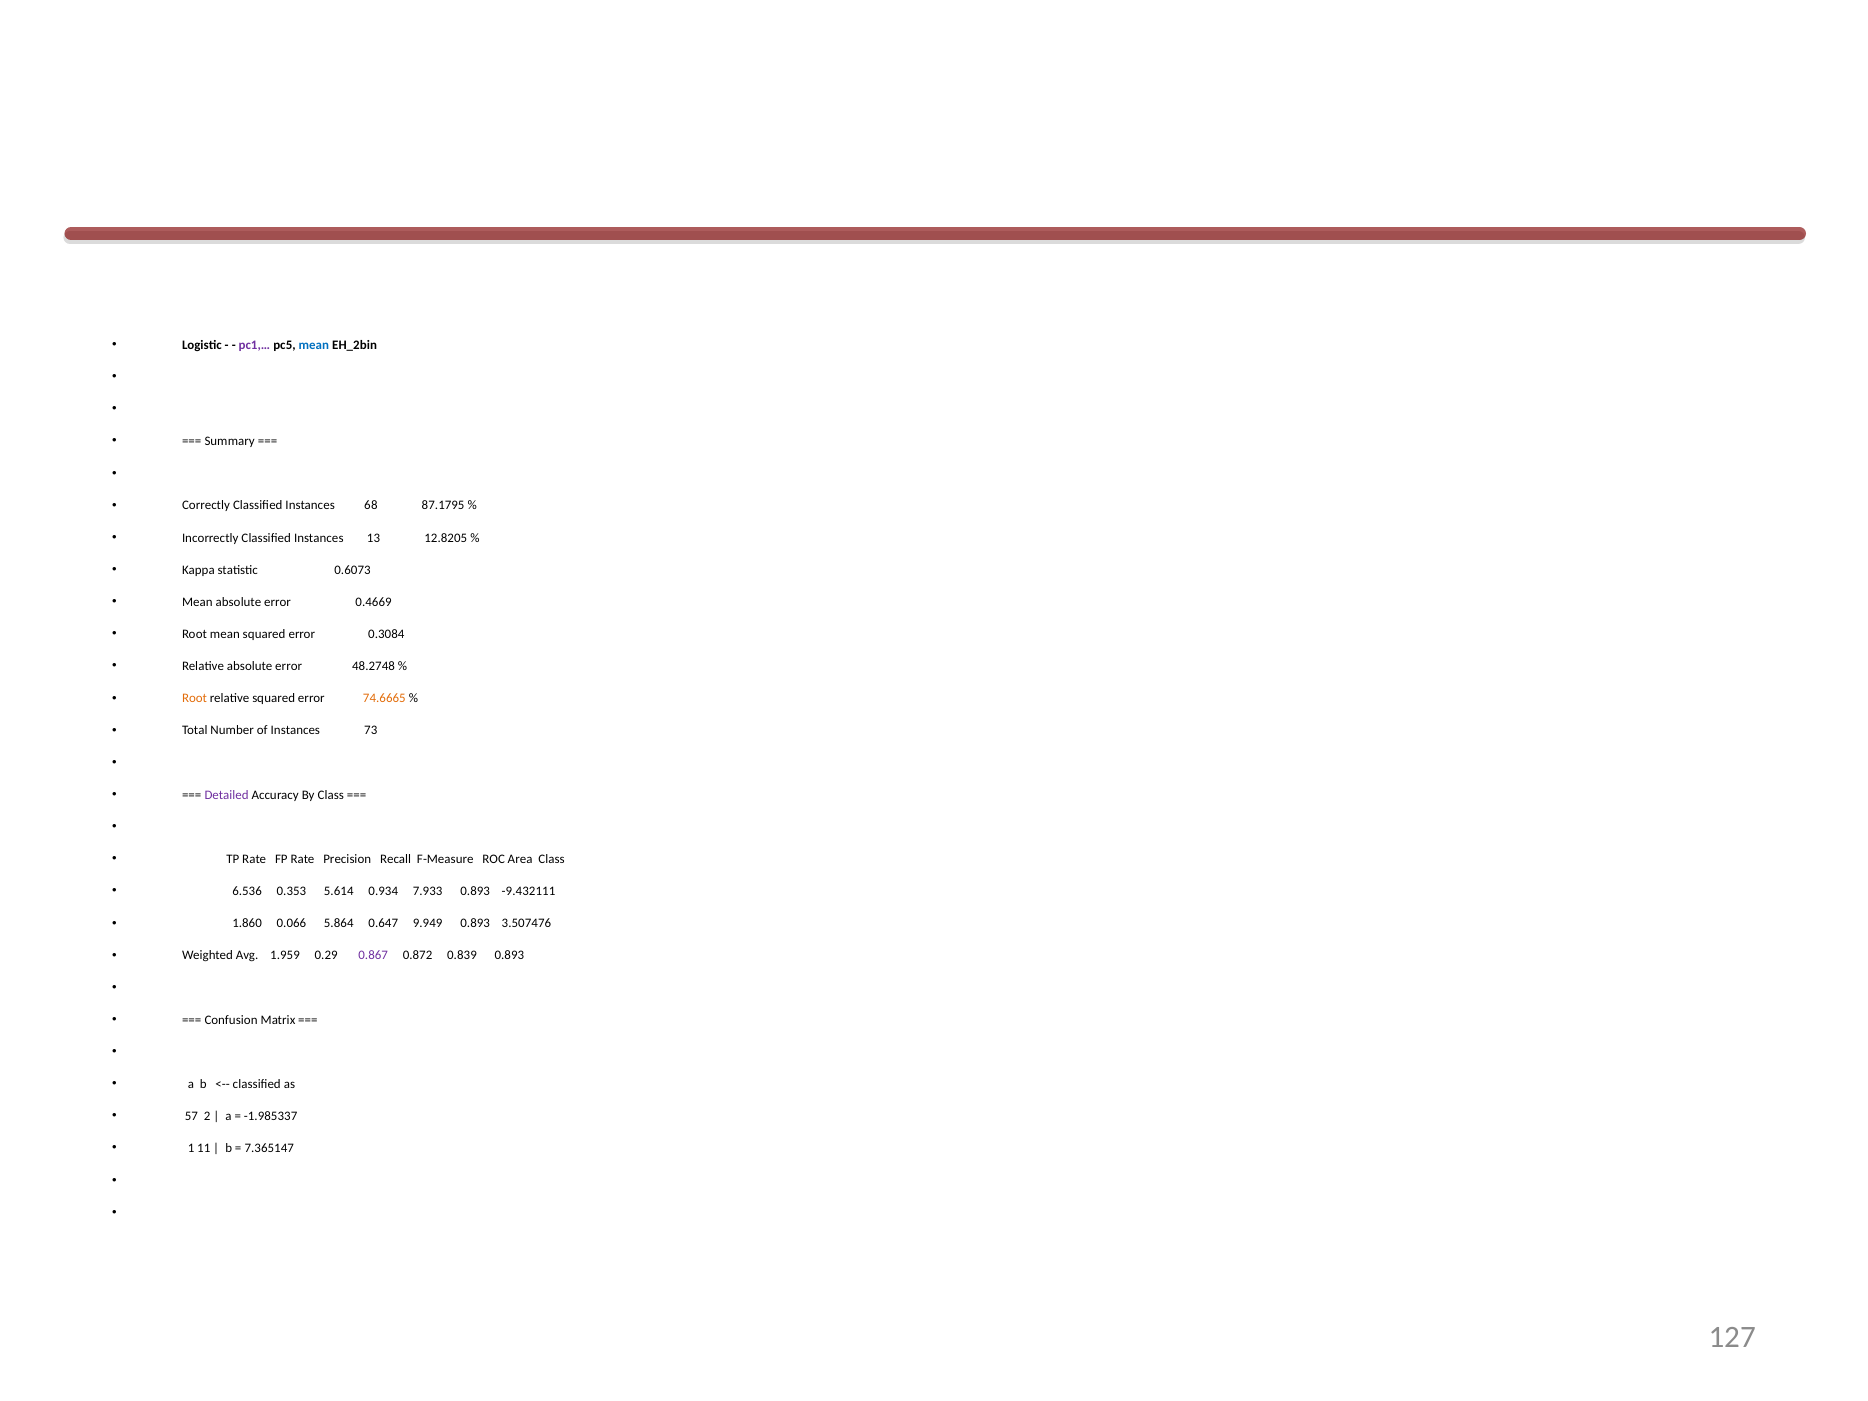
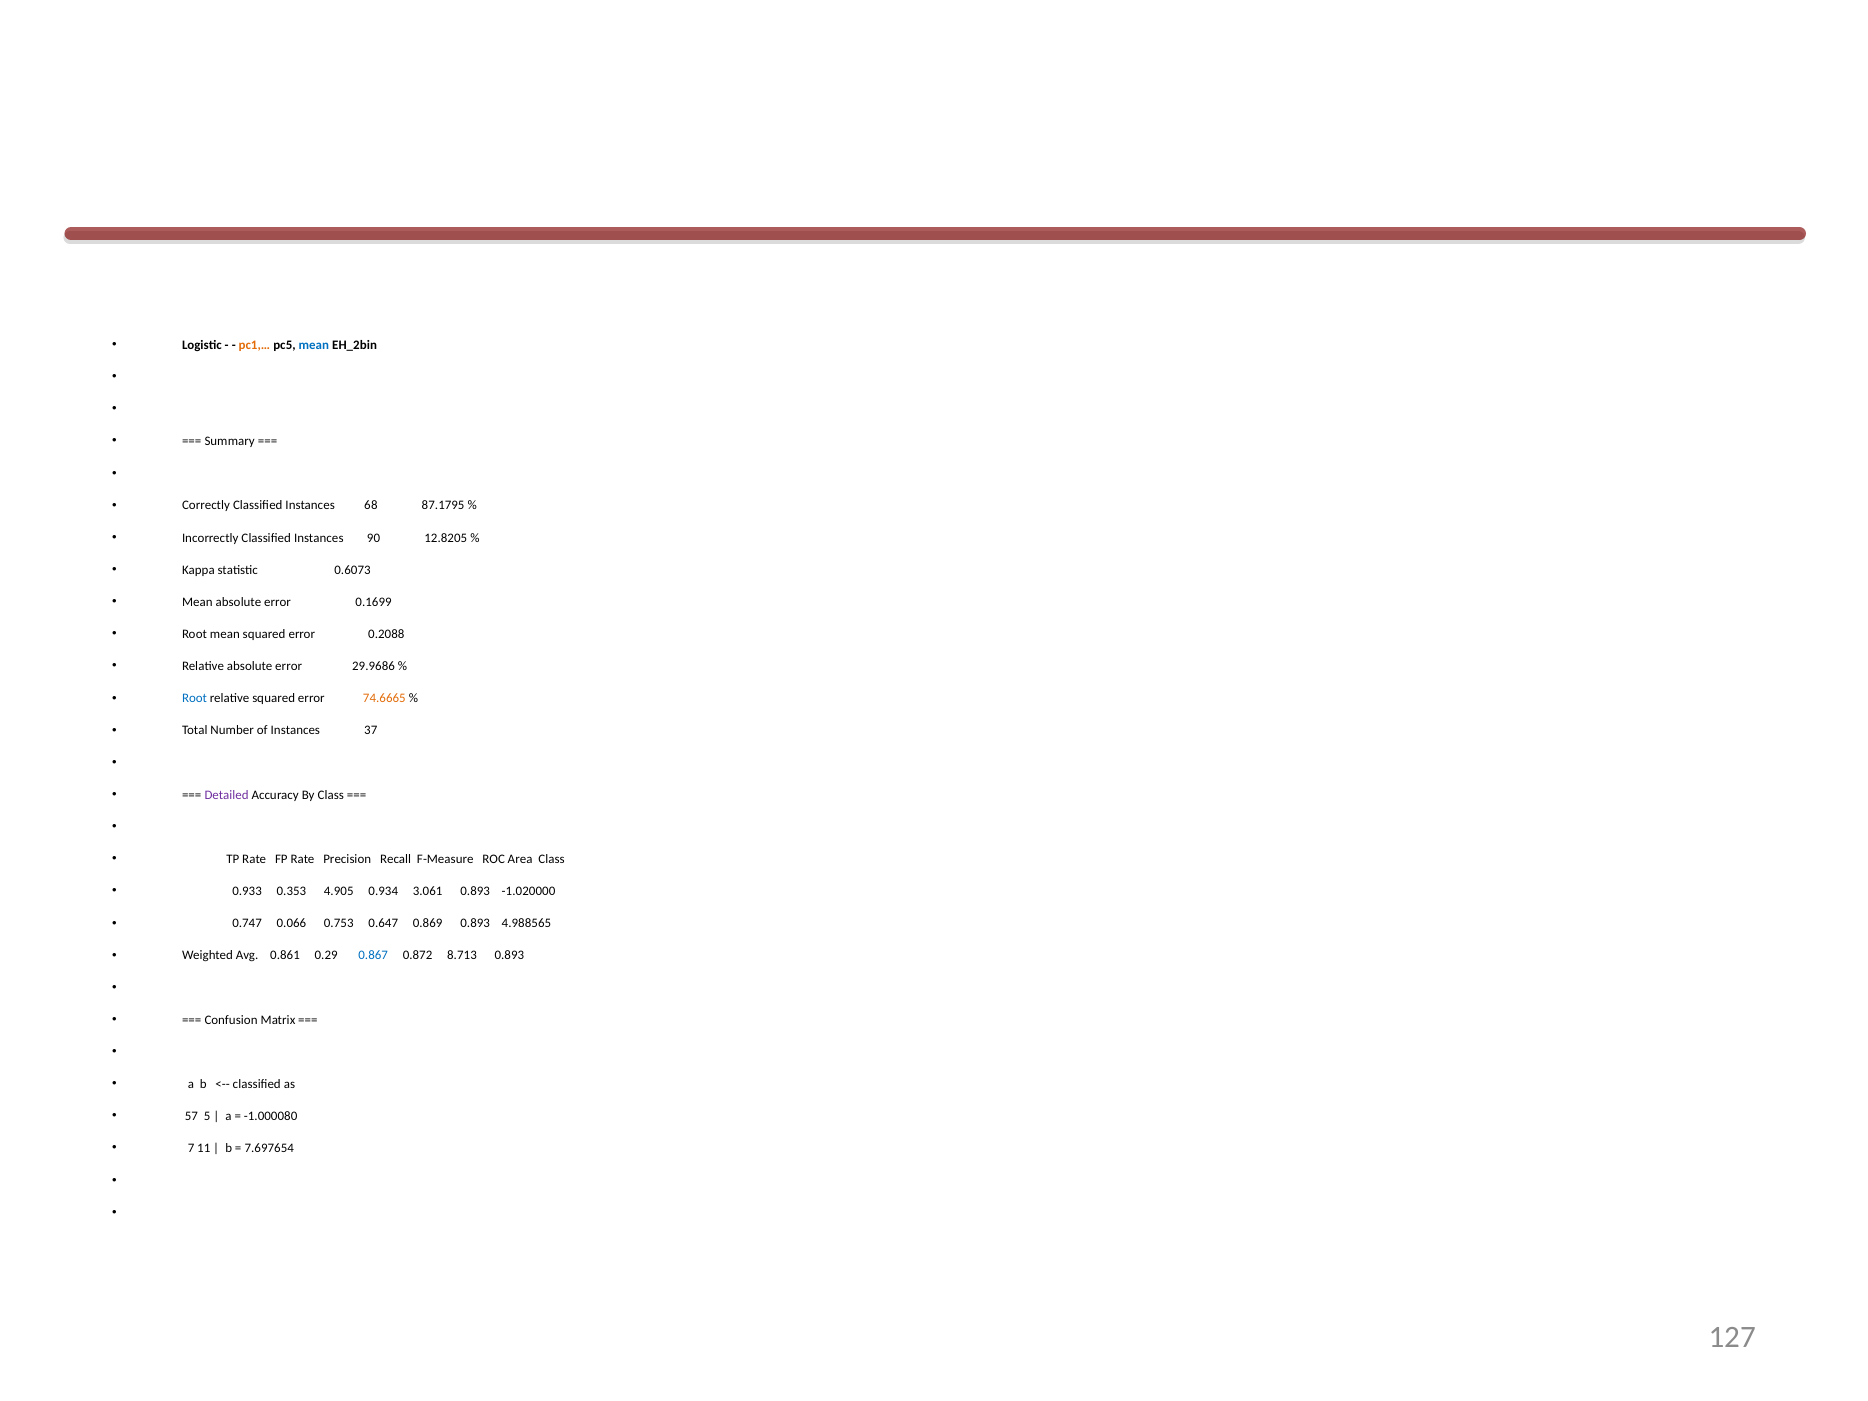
pc1,… colour: purple -> orange
13: 13 -> 90
0.4669: 0.4669 -> 0.1699
0.3084: 0.3084 -> 0.2088
48.2748: 48.2748 -> 29.9686
Root at (195, 698) colour: orange -> blue
73: 73 -> 37
6.536: 6.536 -> 0.933
5.614: 5.614 -> 4.905
7.933: 7.933 -> 3.061
-9.432111: -9.432111 -> -1.020000
1.860: 1.860 -> 0.747
5.864: 5.864 -> 0.753
9.949: 9.949 -> 0.869
3.507476: 3.507476 -> 4.988565
1.959: 1.959 -> 0.861
0.867 colour: purple -> blue
0.839: 0.839 -> 8.713
2: 2 -> 5
-1.985337: -1.985337 -> -1.000080
1: 1 -> 7
7.365147: 7.365147 -> 7.697654
